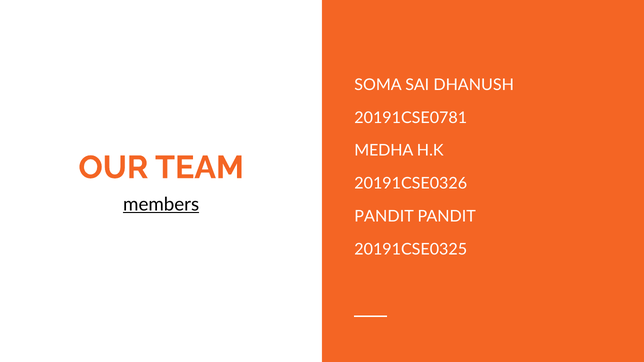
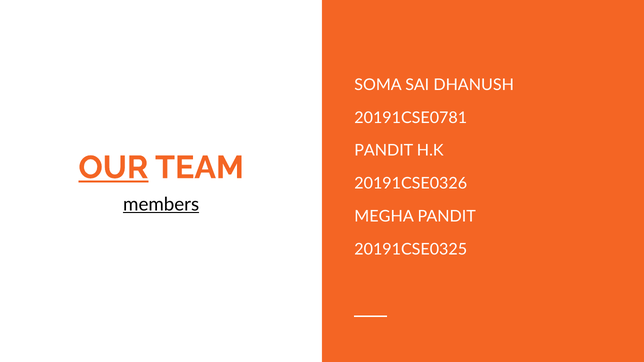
MEDHA at (384, 151): MEDHA -> PANDIT
OUR underline: none -> present
PANDIT at (384, 217): PANDIT -> MEGHA
